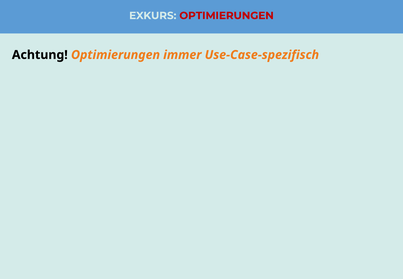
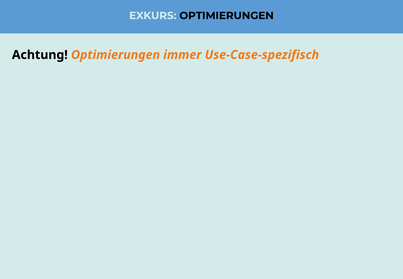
OPTIMIERUNGEN at (227, 16) colour: red -> black
